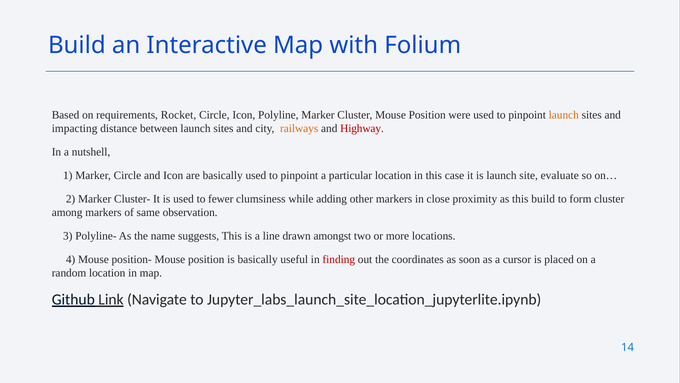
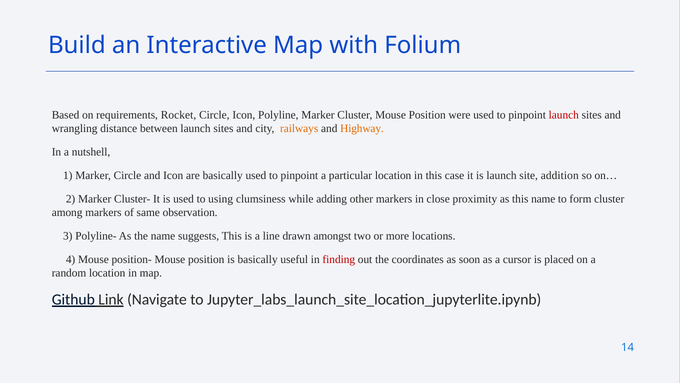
launch at (564, 115) colour: orange -> red
impacting: impacting -> wrangling
Highway colour: red -> orange
evaluate: evaluate -> addition
fewer: fewer -> using
this build: build -> name
